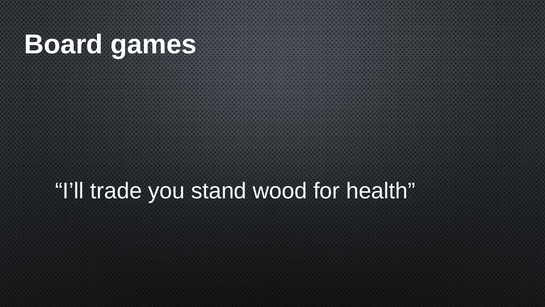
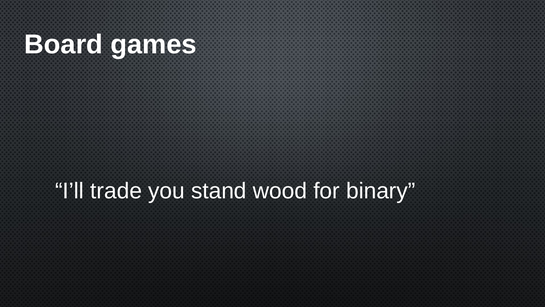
health: health -> binary
